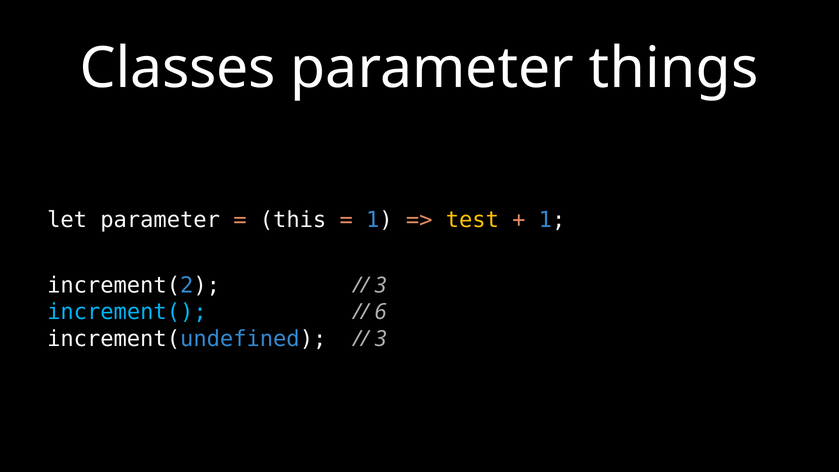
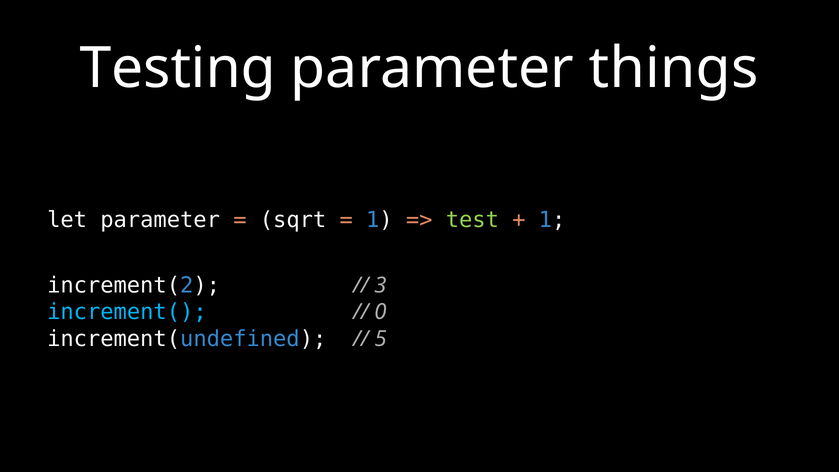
Classes: Classes -> Testing
this: this -> sqrt
test colour: yellow -> light green
6: 6 -> 0
3 at (380, 339): 3 -> 5
